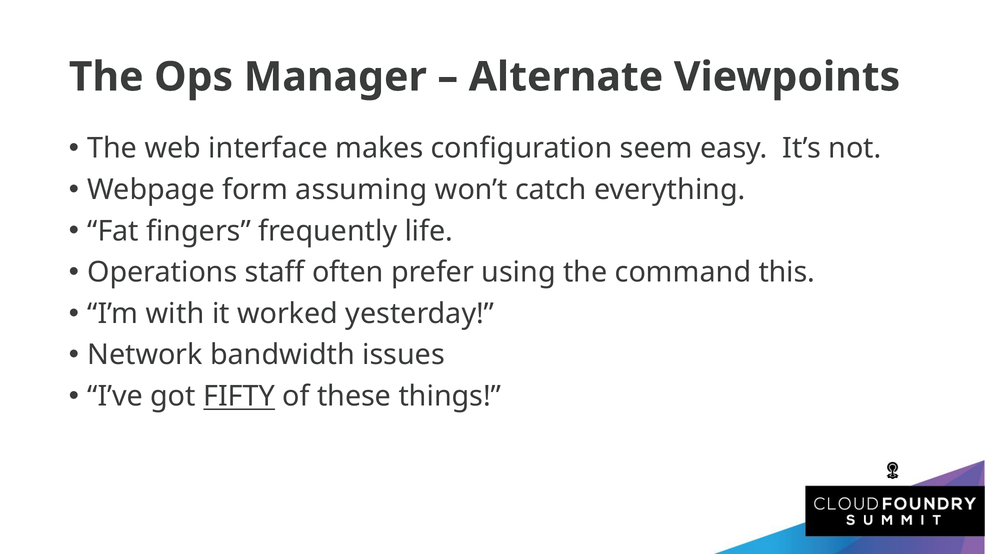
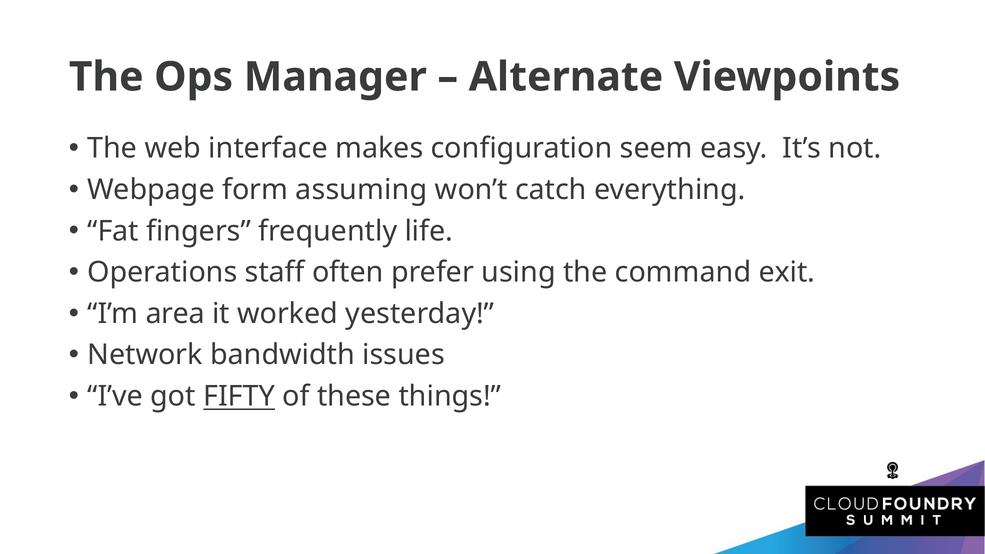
this: this -> exit
with: with -> area
